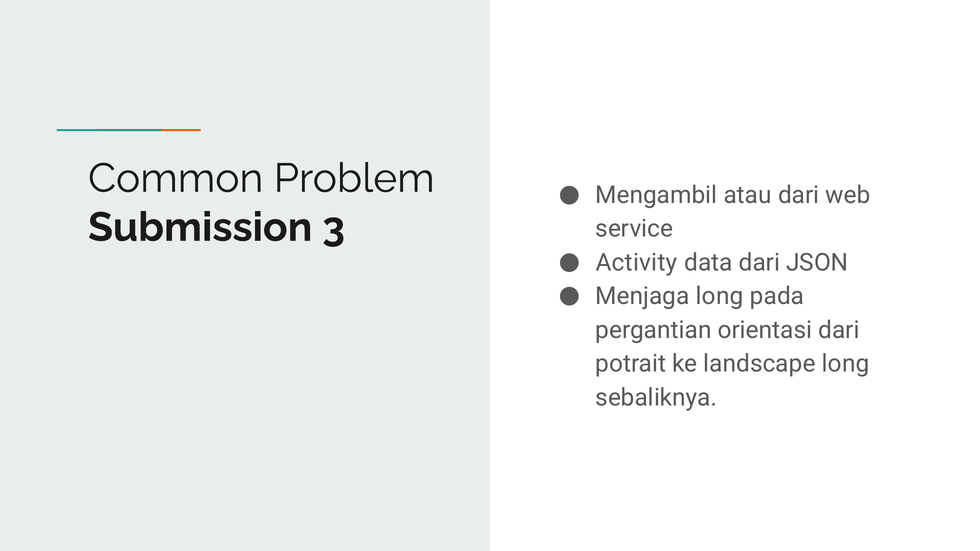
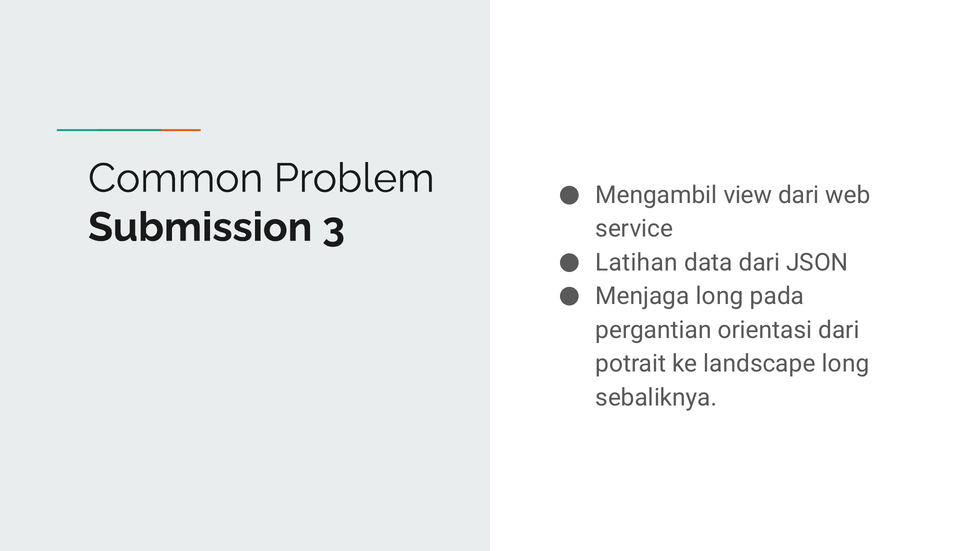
atau: atau -> view
Activity: Activity -> Latihan
